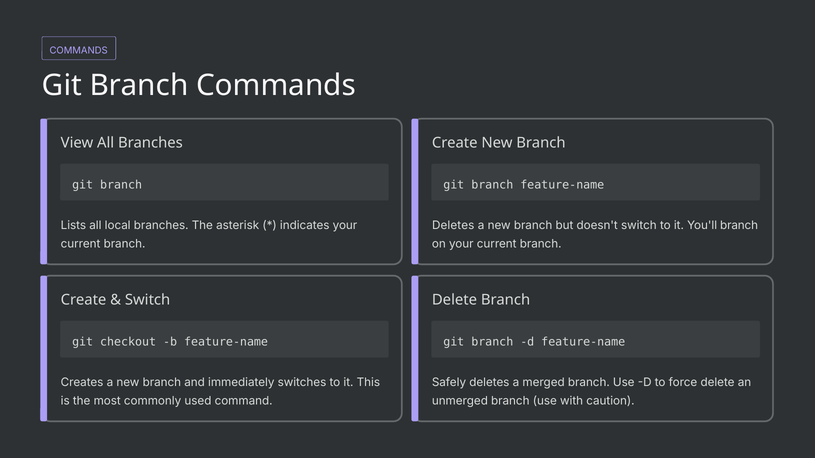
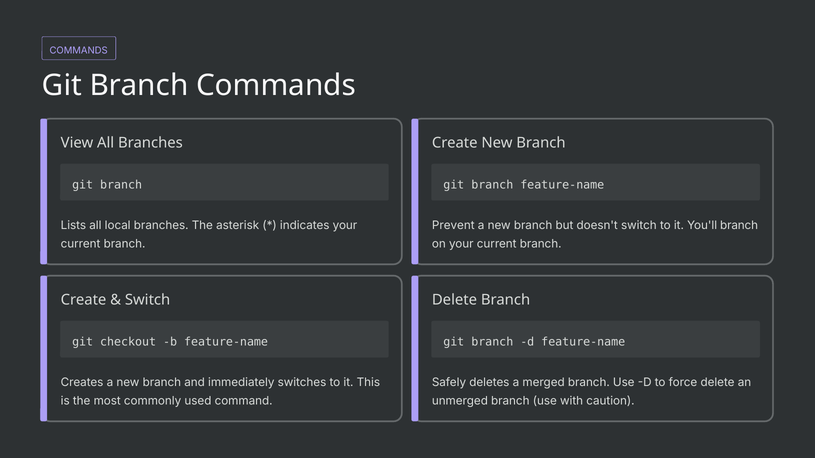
Deletes at (453, 226): Deletes -> Prevent
